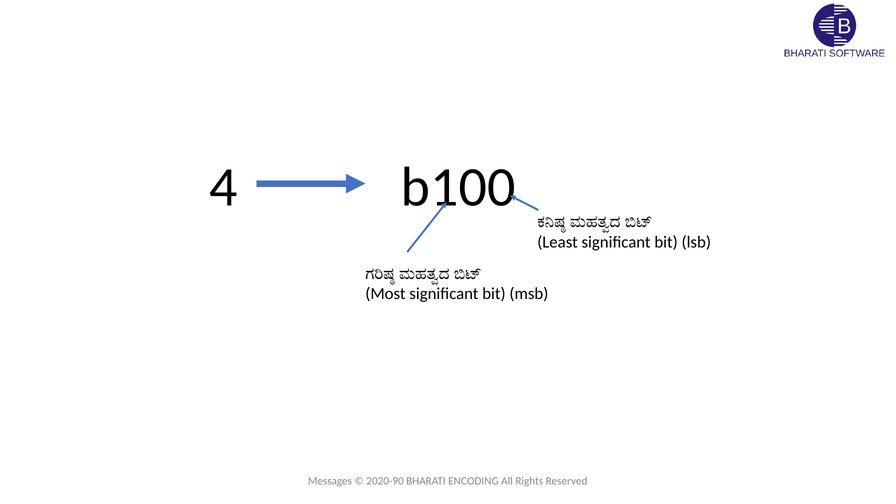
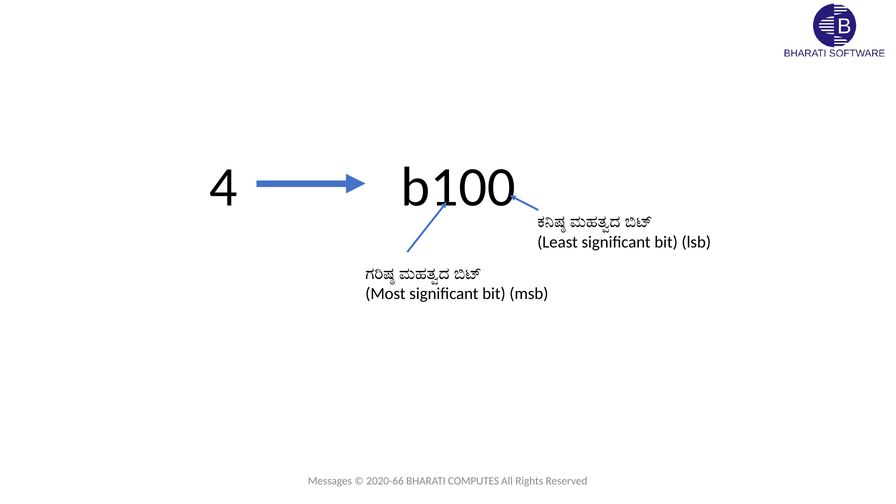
2020-90: 2020-90 -> 2020-66
ENCODING: ENCODING -> COMPUTES
